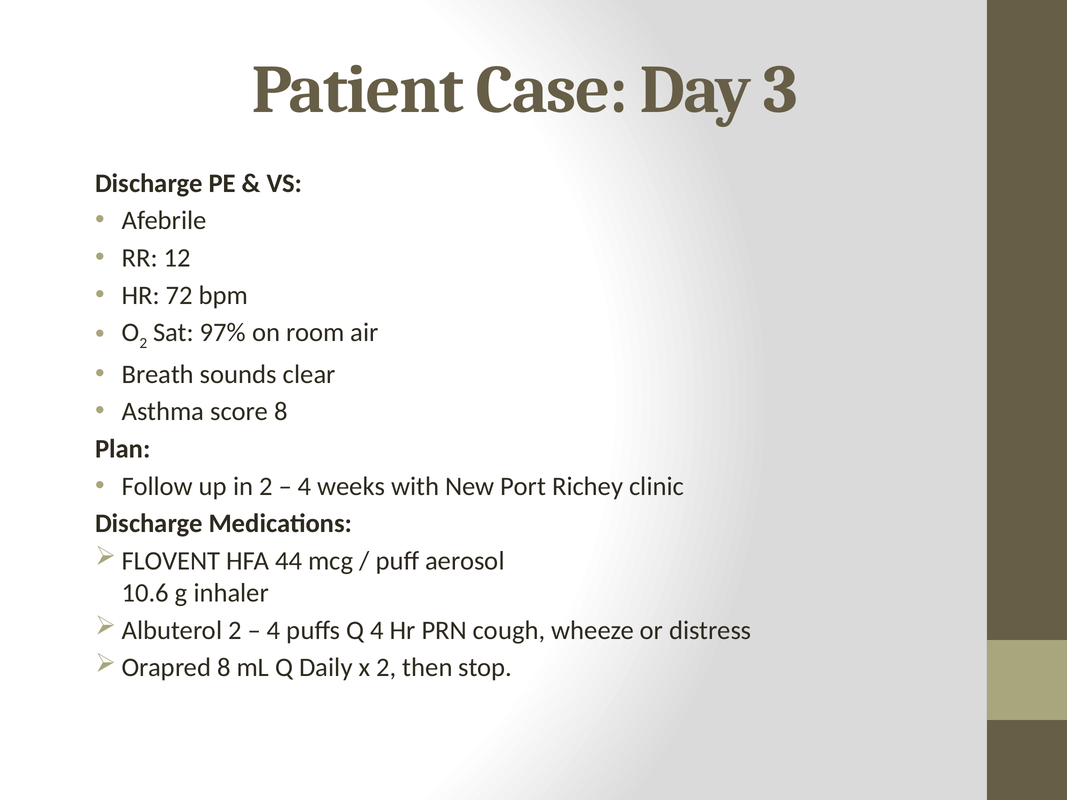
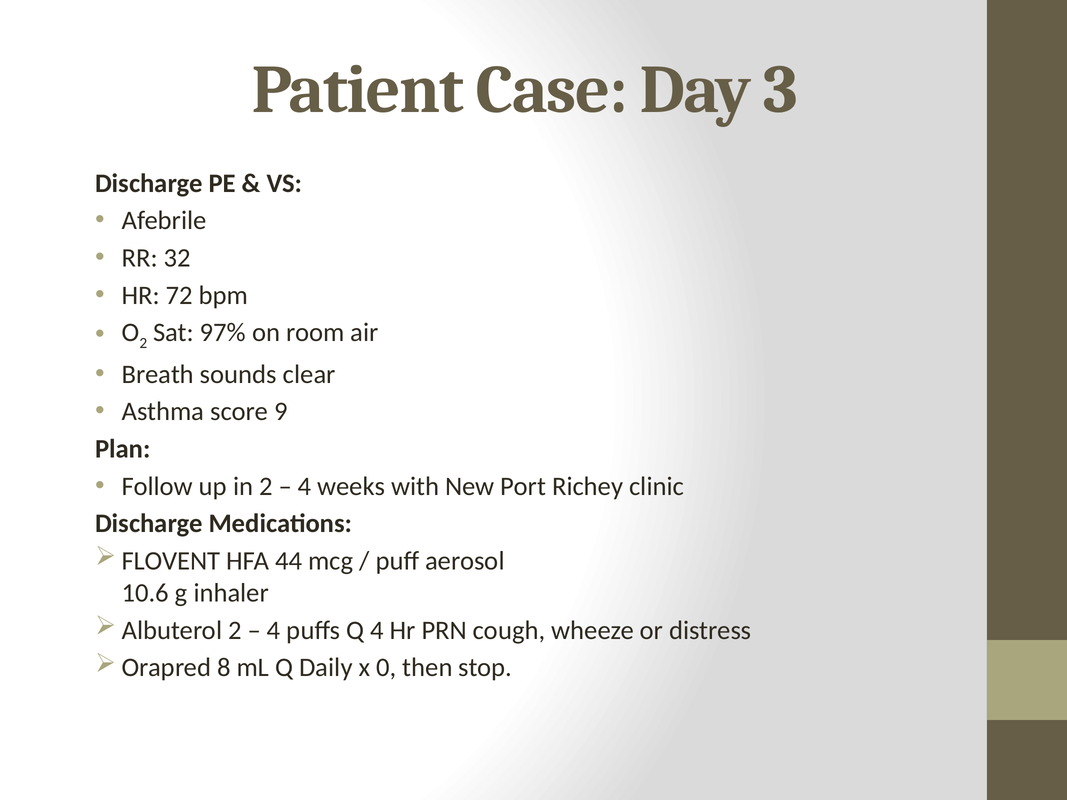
12: 12 -> 32
score 8: 8 -> 9
x 2: 2 -> 0
